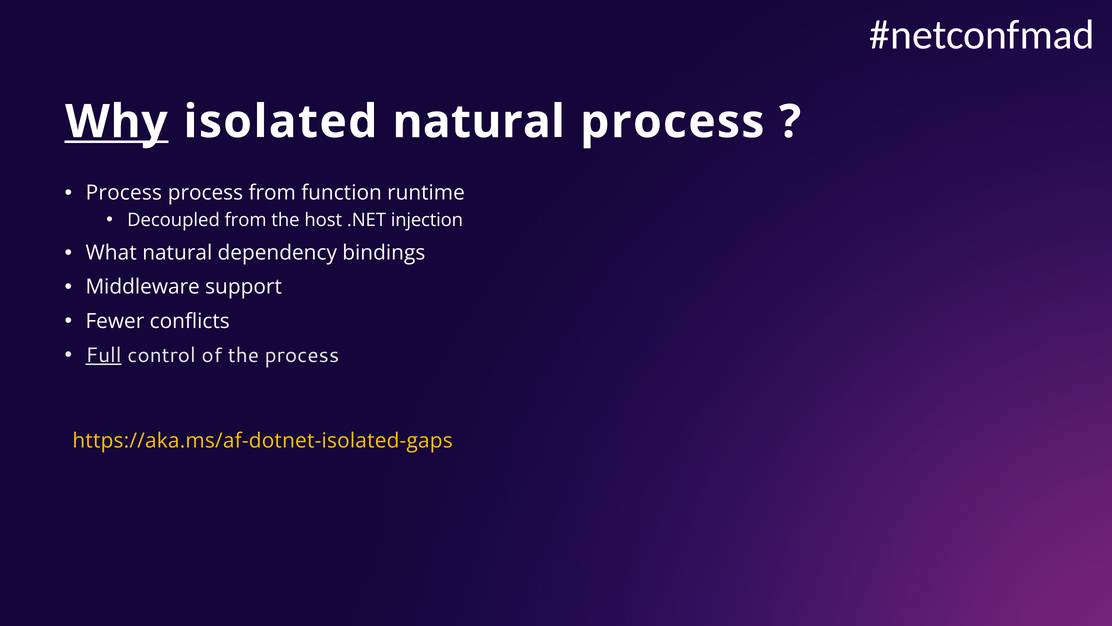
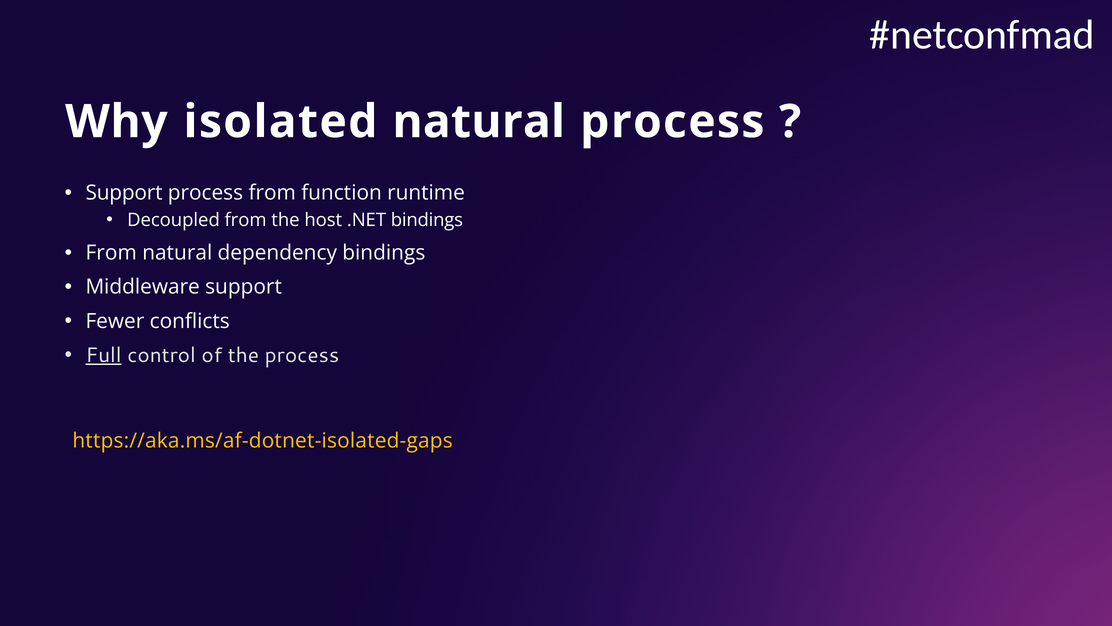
Why underline: present -> none
Process at (124, 193): Process -> Support
.NET injection: injection -> bindings
What at (111, 253): What -> From
